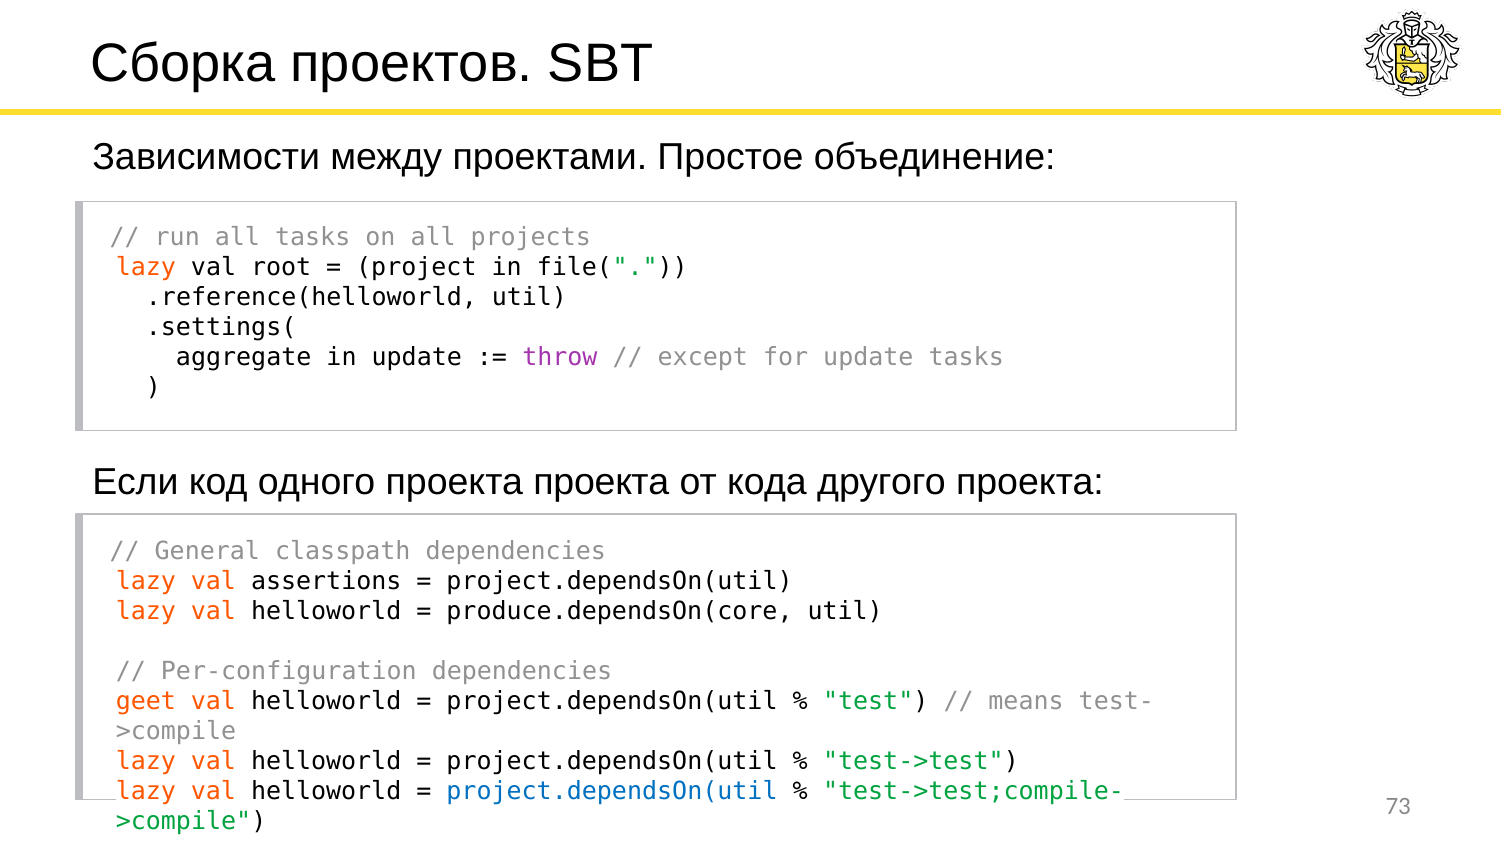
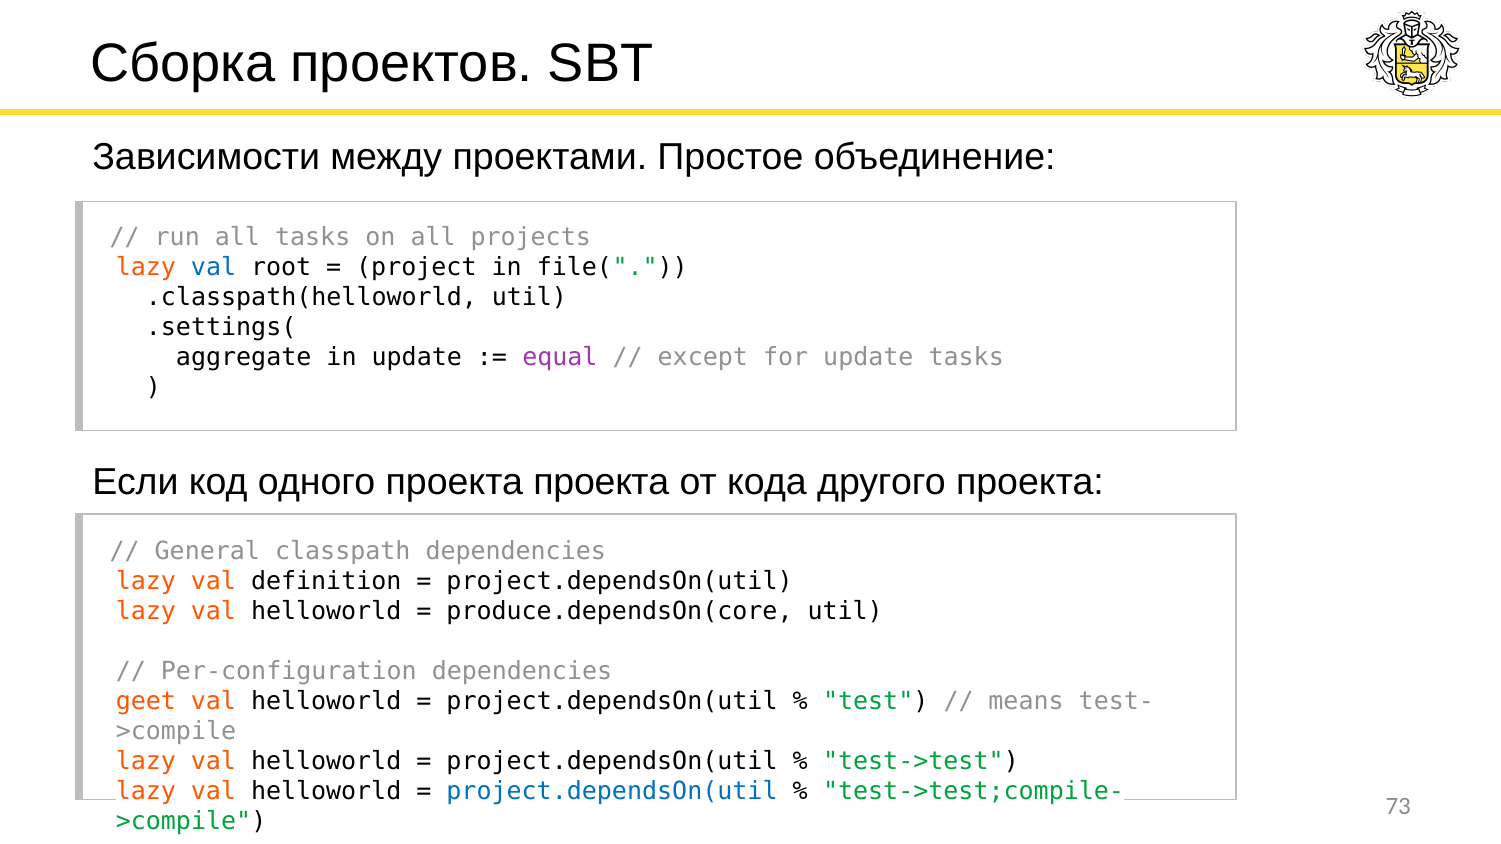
val at (214, 268) colour: black -> blue
.reference(helloworld: .reference(helloworld -> .classpath(helloworld
throw: throw -> equal
assertions: assertions -> definition
